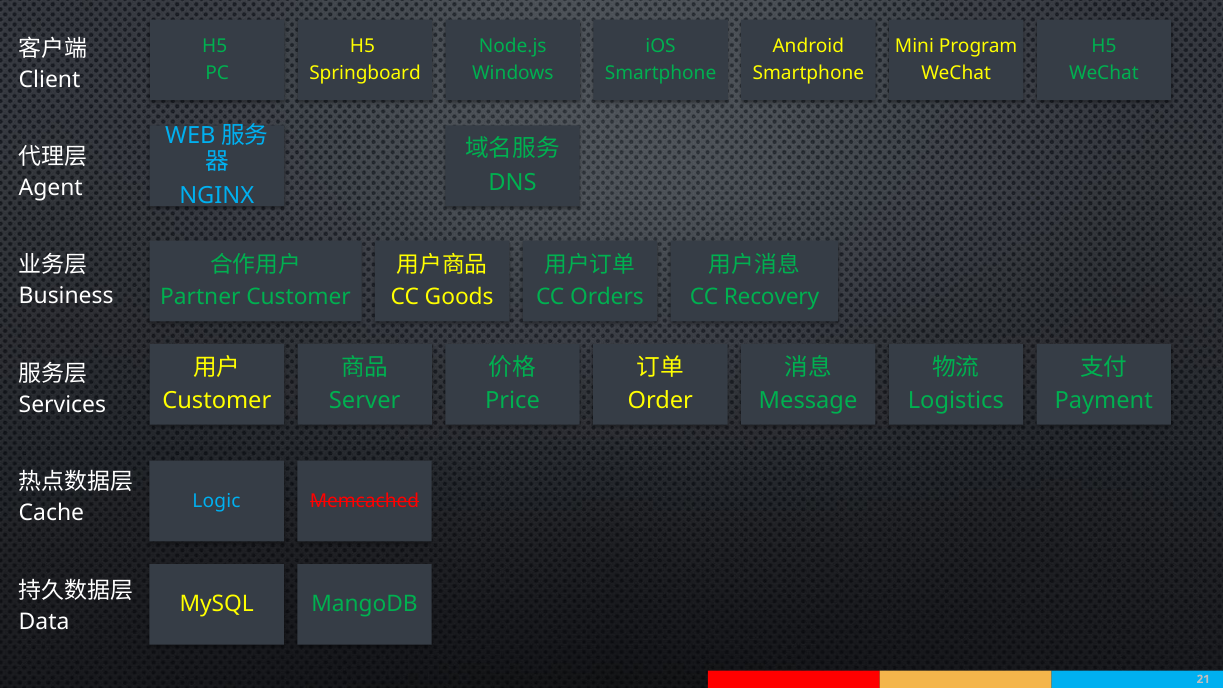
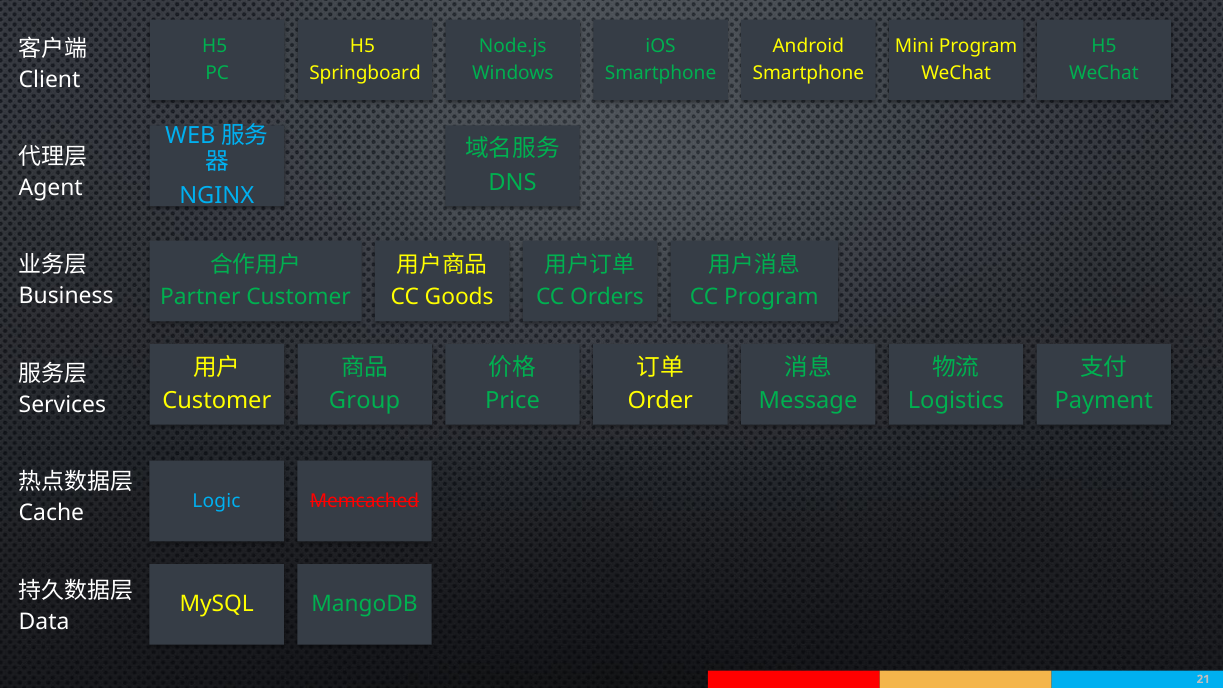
CC Recovery: Recovery -> Program
Server: Server -> Group
